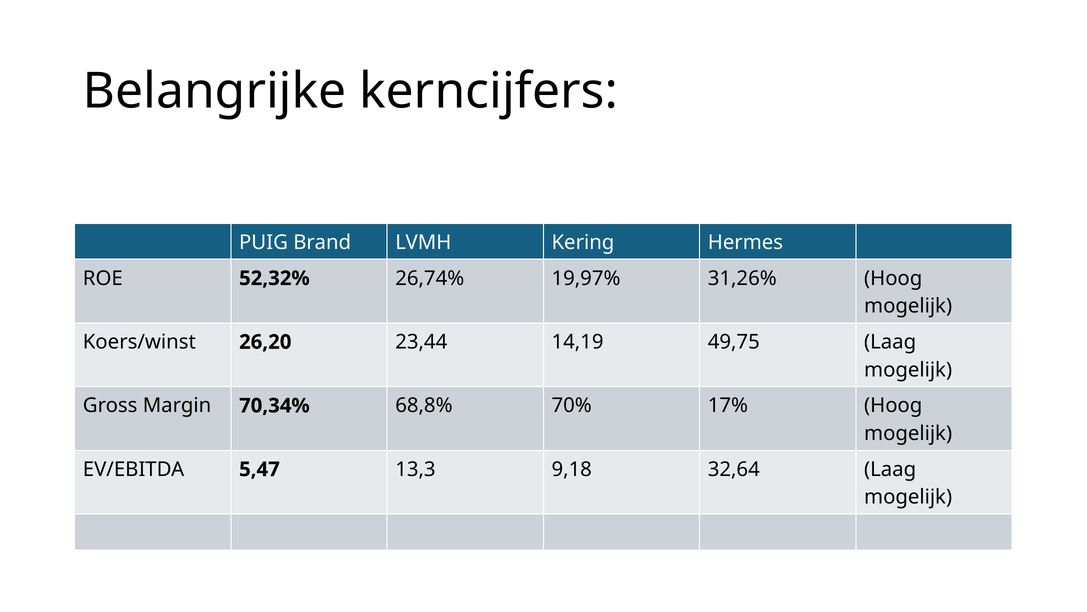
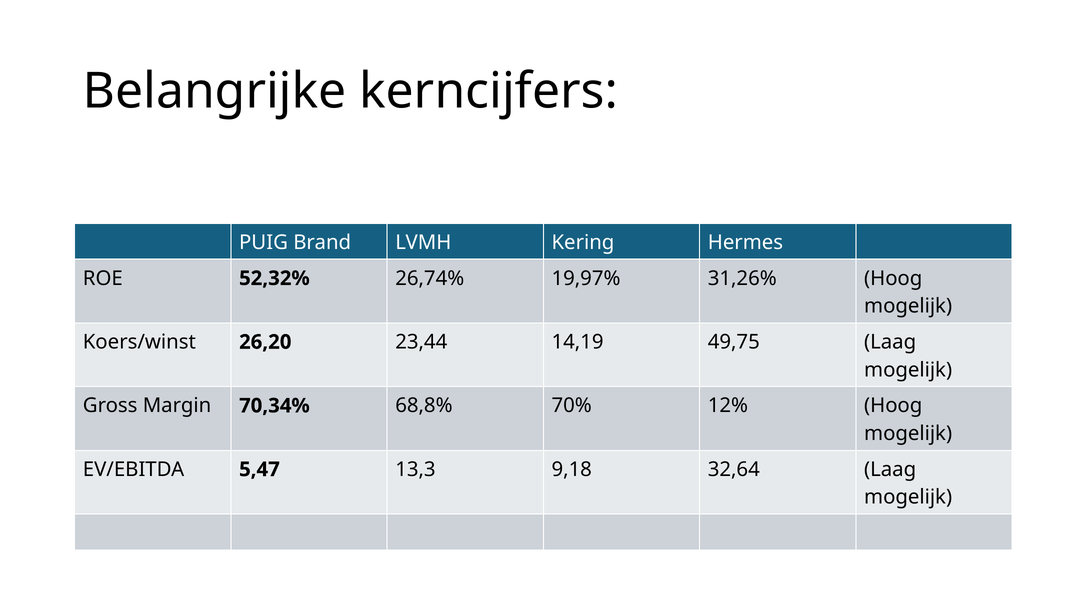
17%: 17% -> 12%
